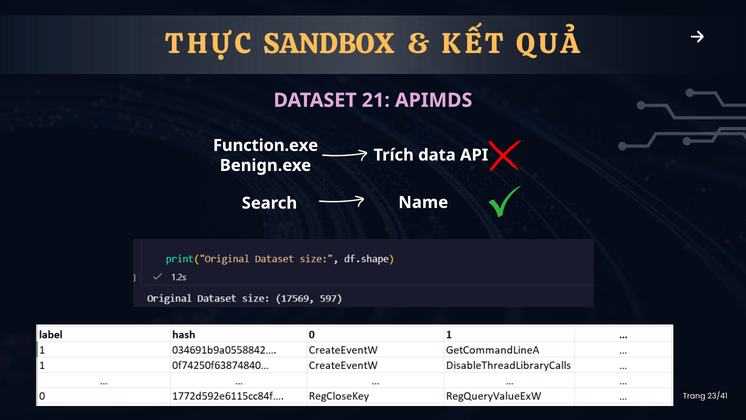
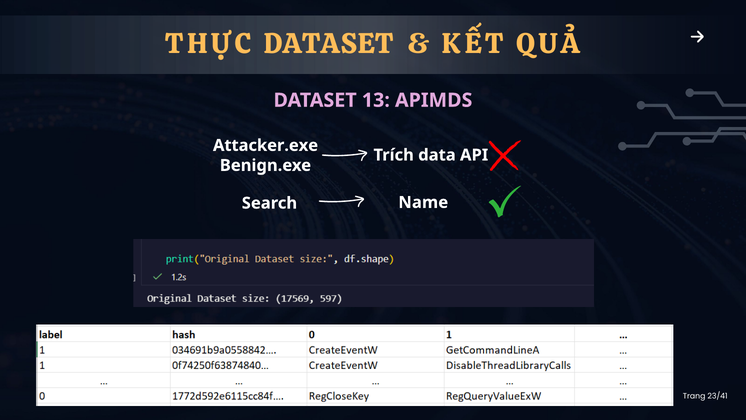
THỰC SANDBOX: SANDBOX -> DATASET
21: 21 -> 13
Function.exe: Function.exe -> Attacker.exe
